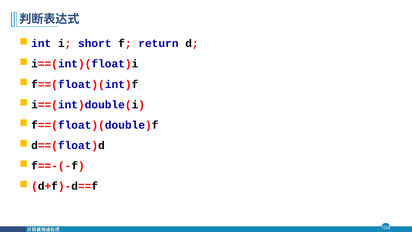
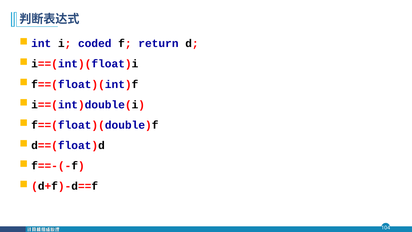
short: short -> coded
